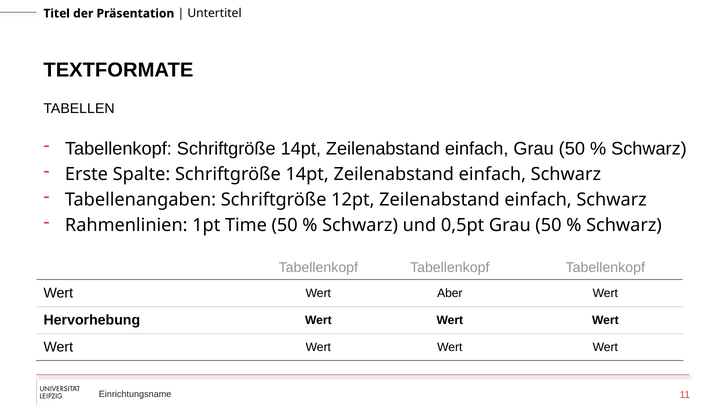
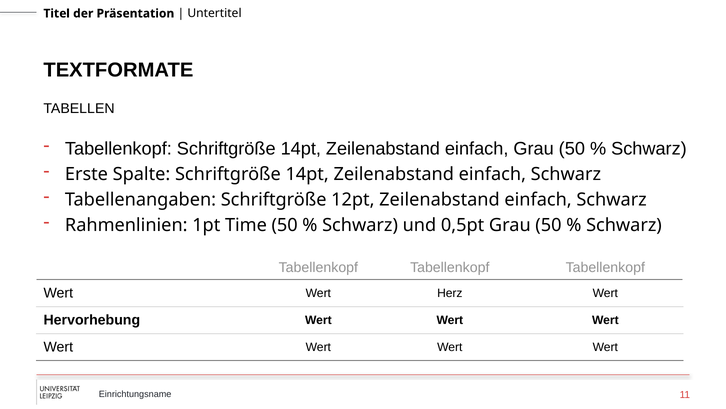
Aber: Aber -> Herz
